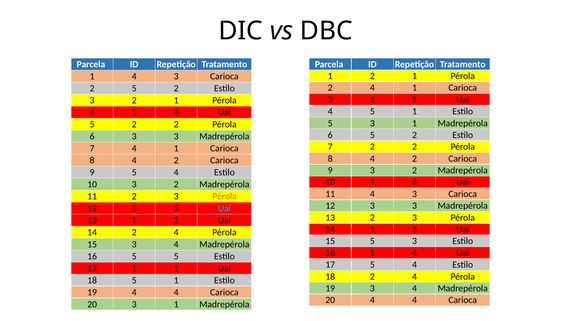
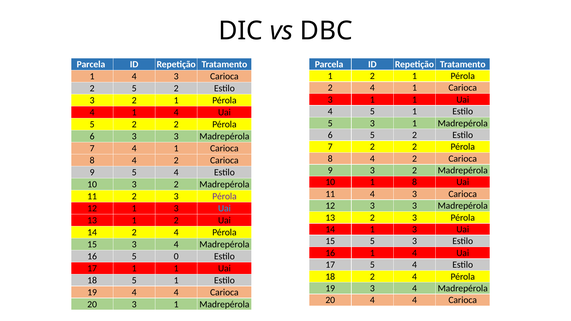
1 6: 6 -> 8
Pérola at (224, 197) colour: orange -> purple
5 5: 5 -> 0
